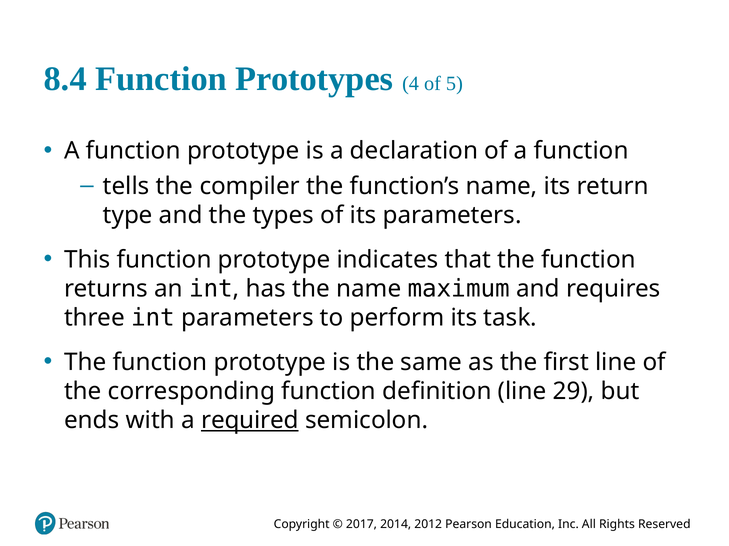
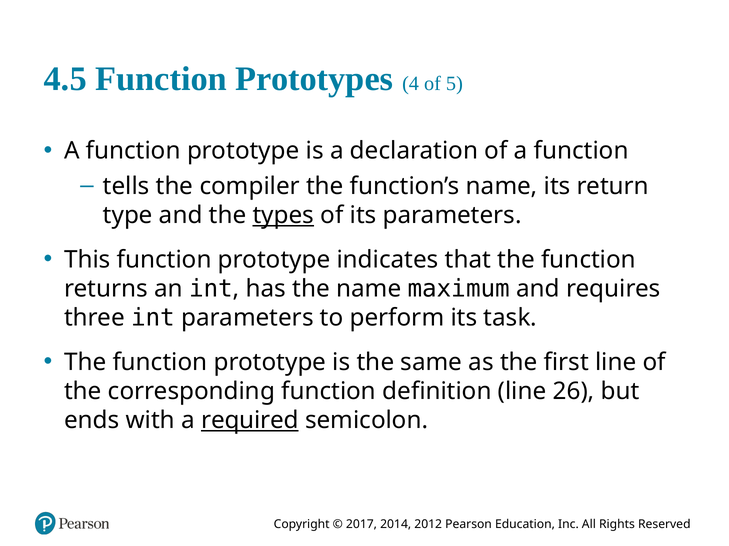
8.4: 8.4 -> 4.5
types underline: none -> present
29: 29 -> 26
